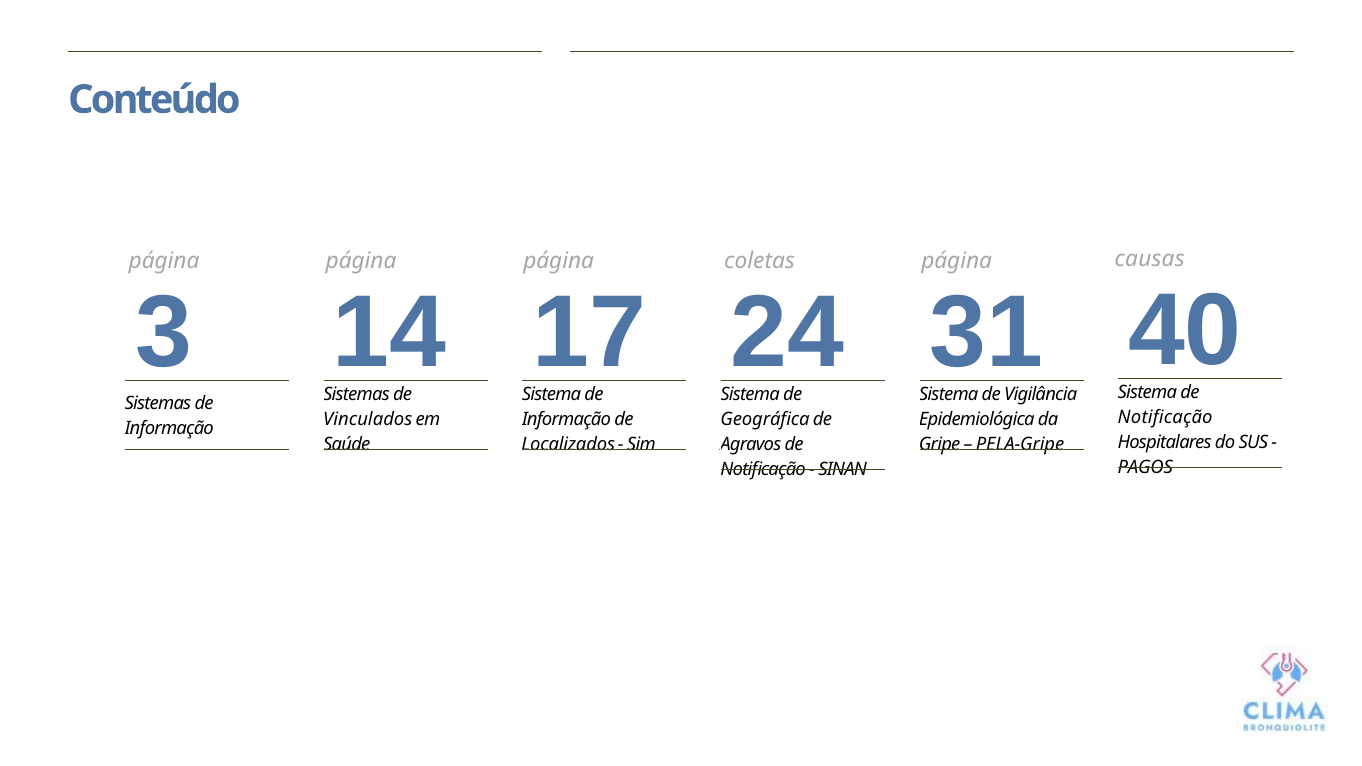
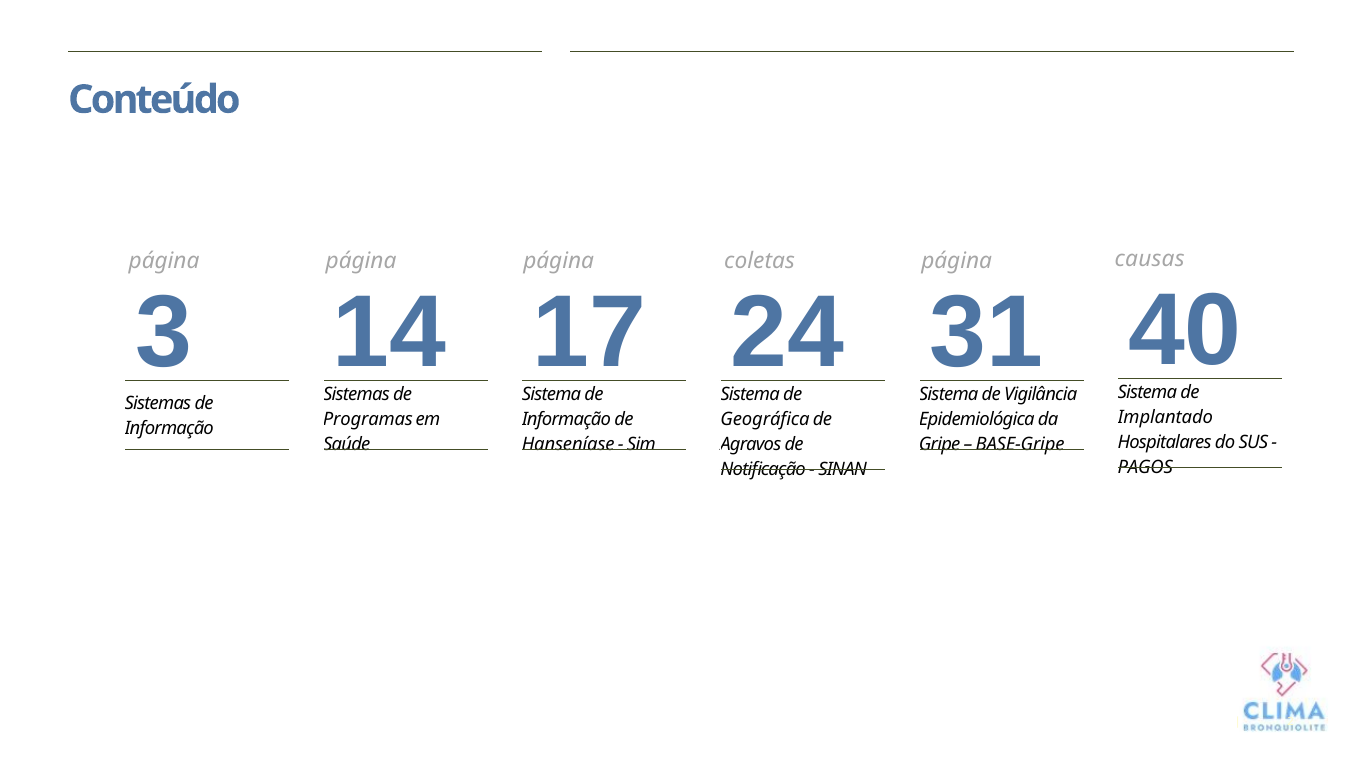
Notificação at (1165, 417): Notificação -> Implantado
Vinculados: Vinculados -> Programas
Localizados: Localizados -> Hanseníase
PELA-Gripe: PELA-Gripe -> BASE-Gripe
